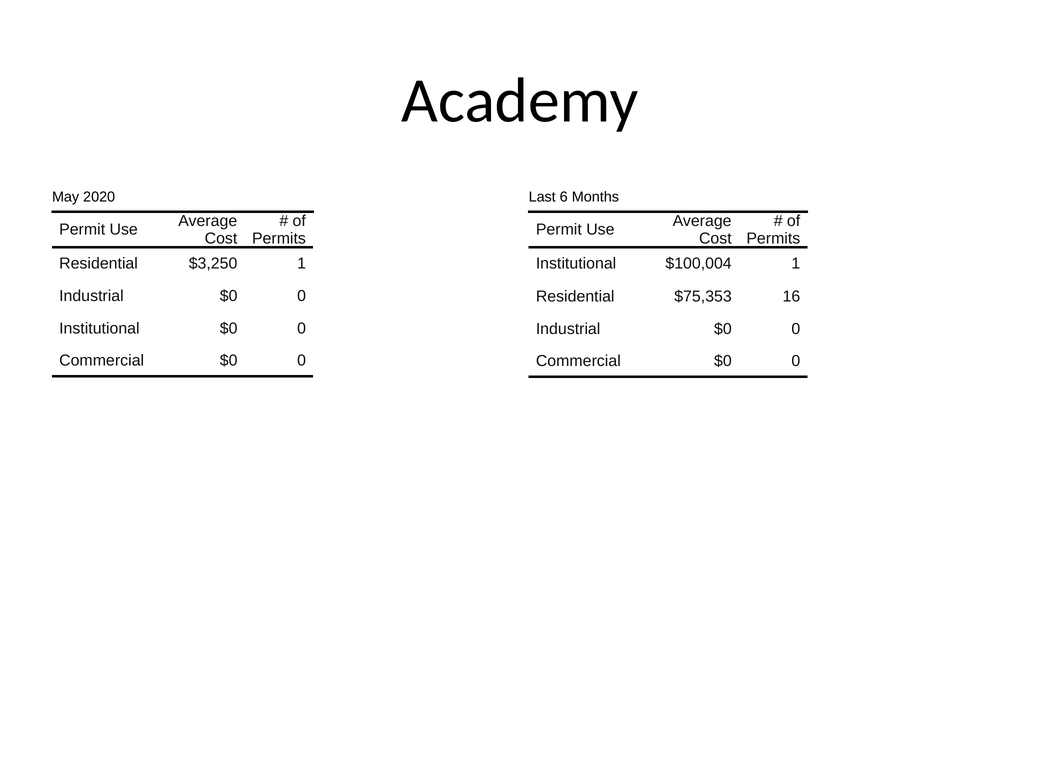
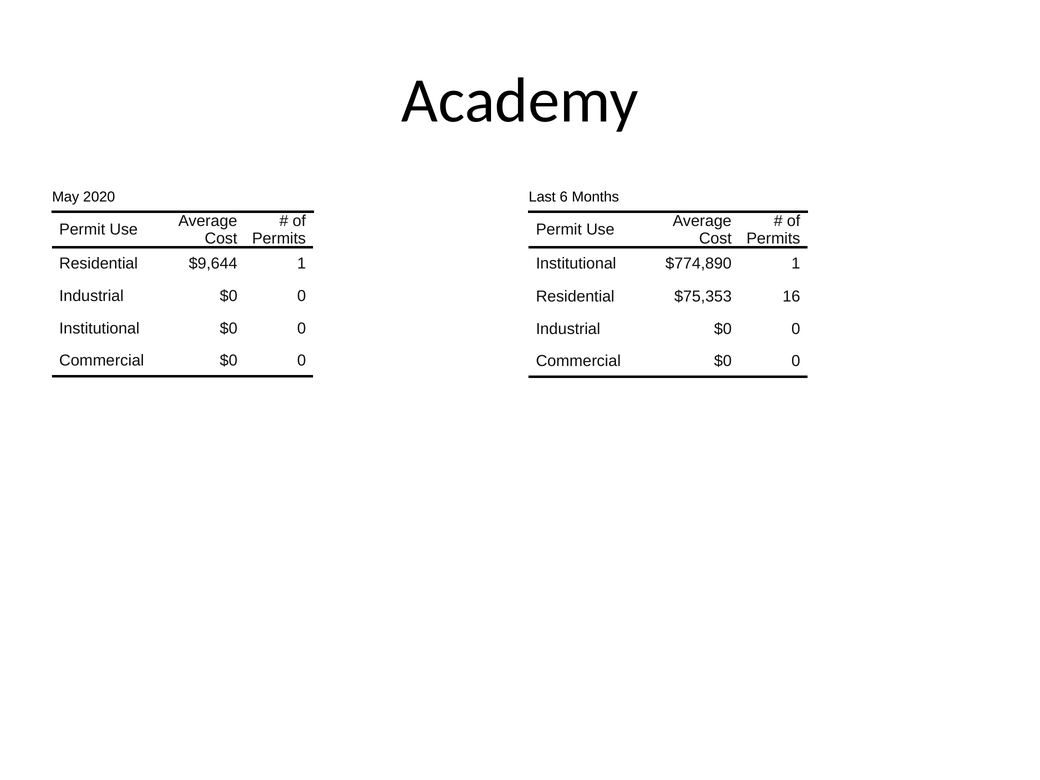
$3,250: $3,250 -> $9,644
$100,004: $100,004 -> $774,890
